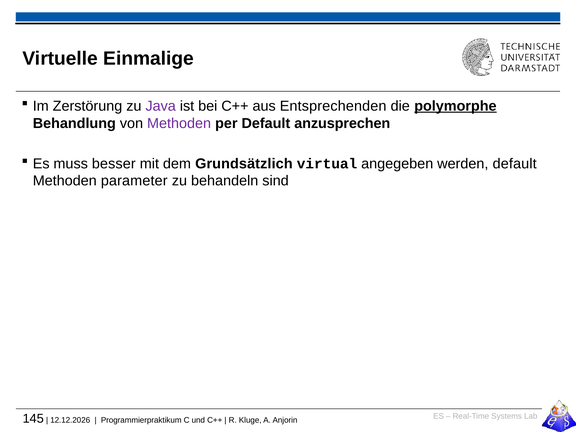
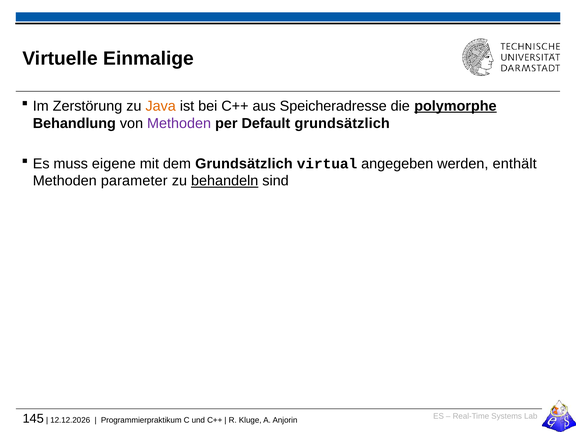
Java colour: purple -> orange
Entsprechenden: Entsprechenden -> Speicheradresse
Default anzusprechen: anzusprechen -> grundsätzlich
besser: besser -> eigene
werden default: default -> enthält
behandeln underline: none -> present
